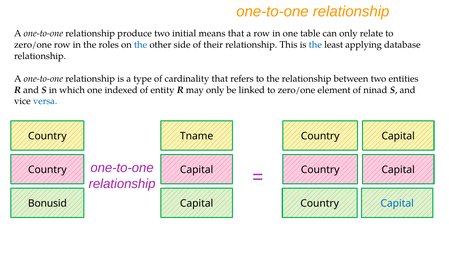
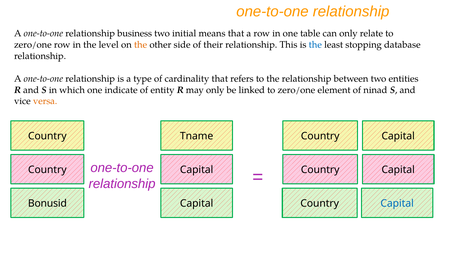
produce: produce -> business
roles: roles -> level
the at (141, 45) colour: blue -> orange
applying: applying -> stopping
indexed: indexed -> indicate
versa colour: blue -> orange
